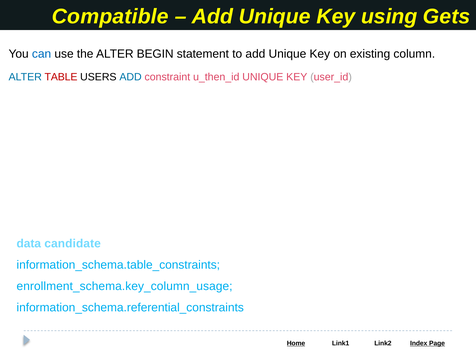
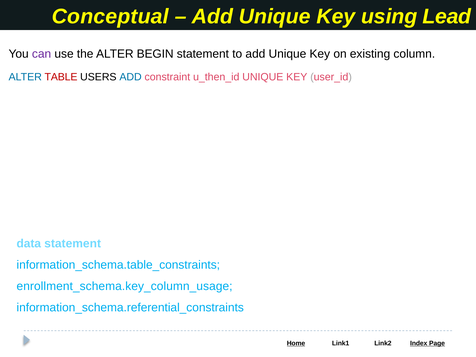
Compatible: Compatible -> Conceptual
Gets: Gets -> Lead
can colour: blue -> purple
data candidate: candidate -> statement
